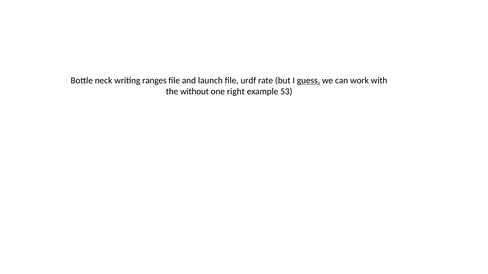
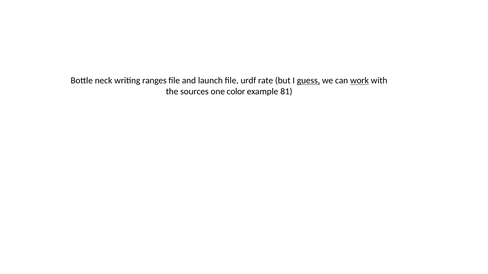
work underline: none -> present
without: without -> sources
right: right -> color
53: 53 -> 81
